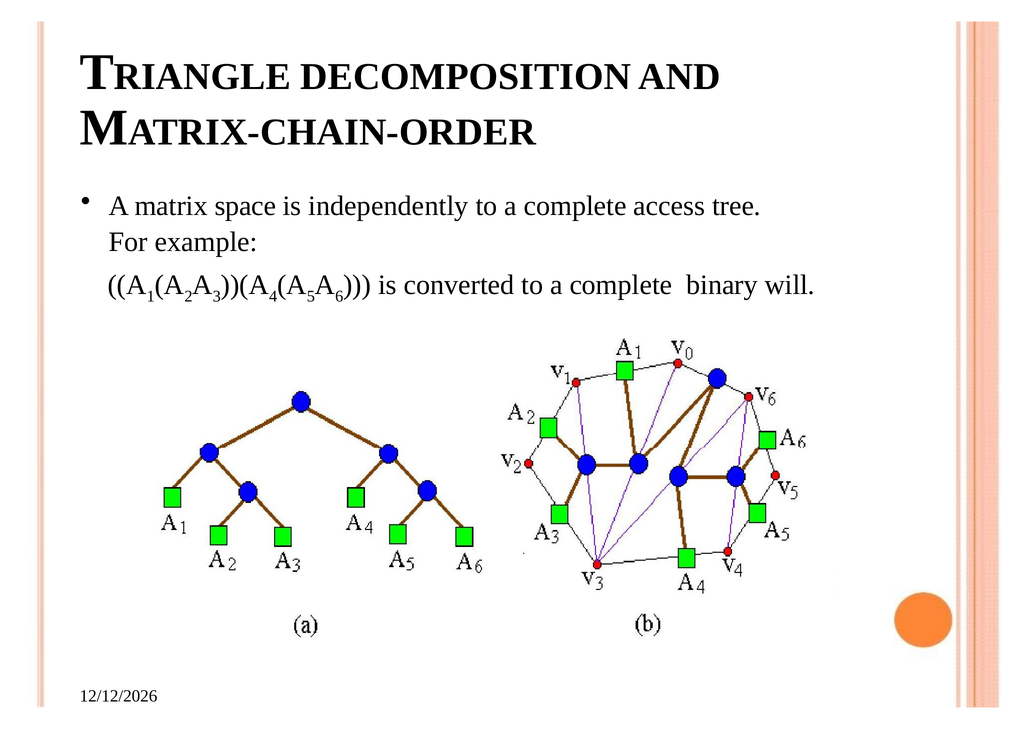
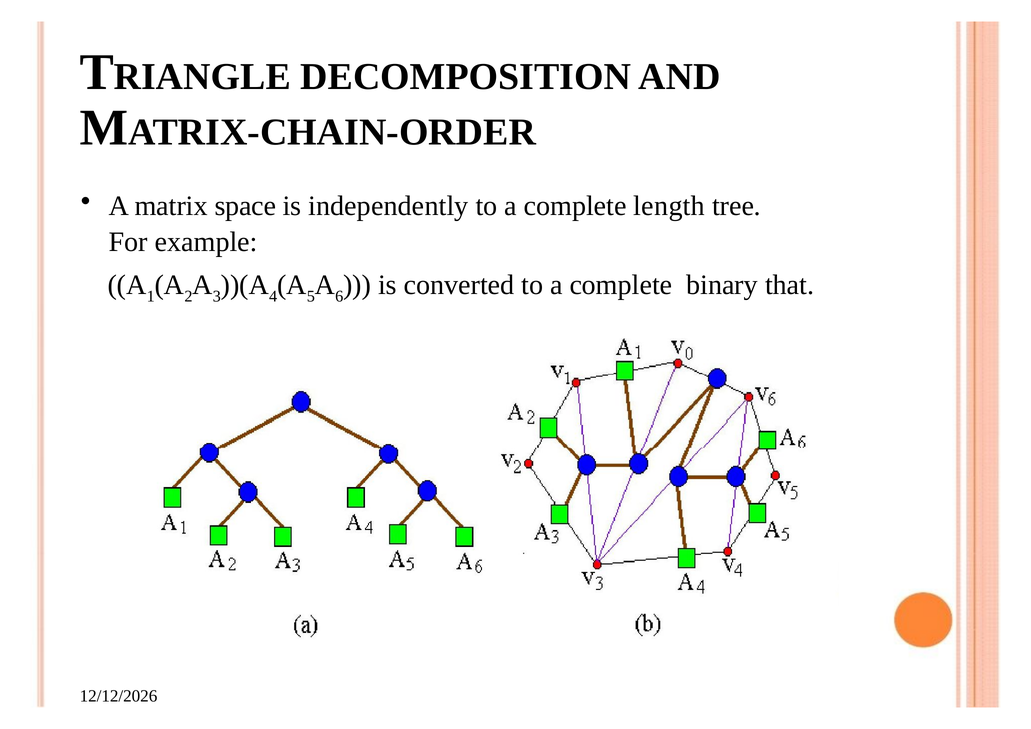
access: access -> length
will: will -> that
